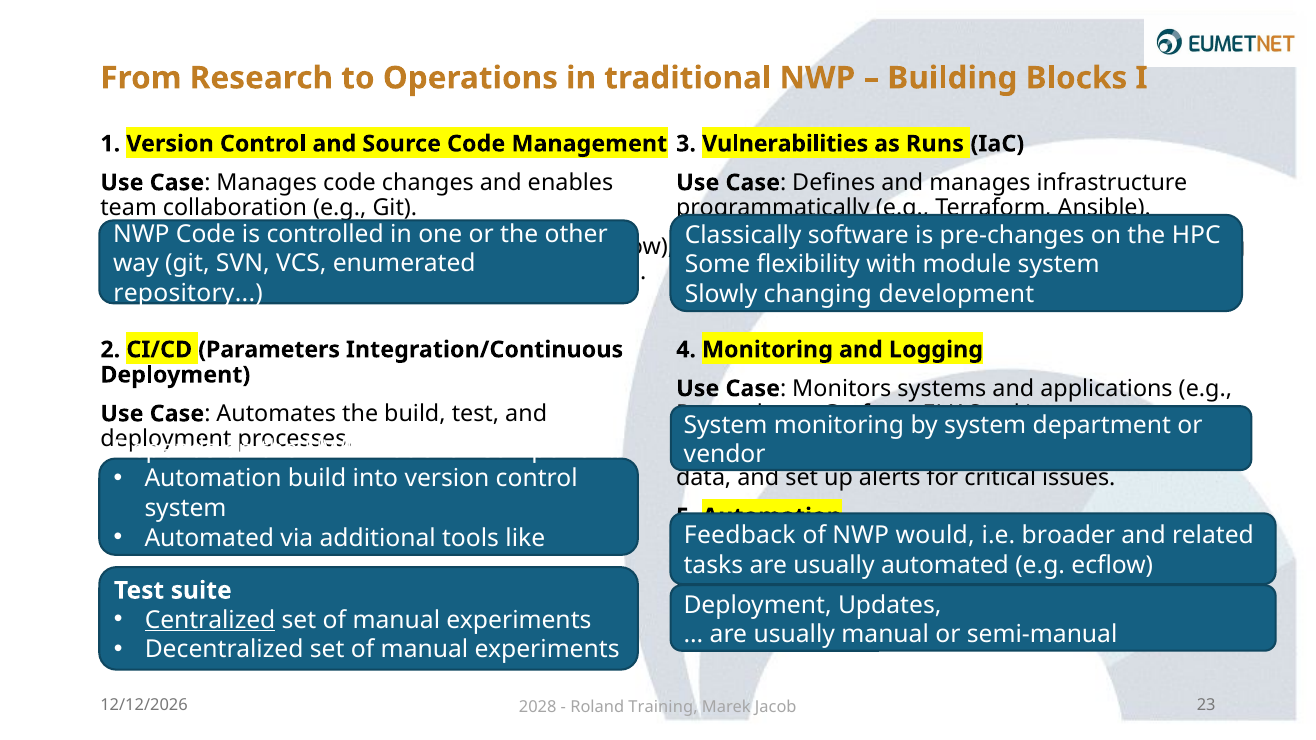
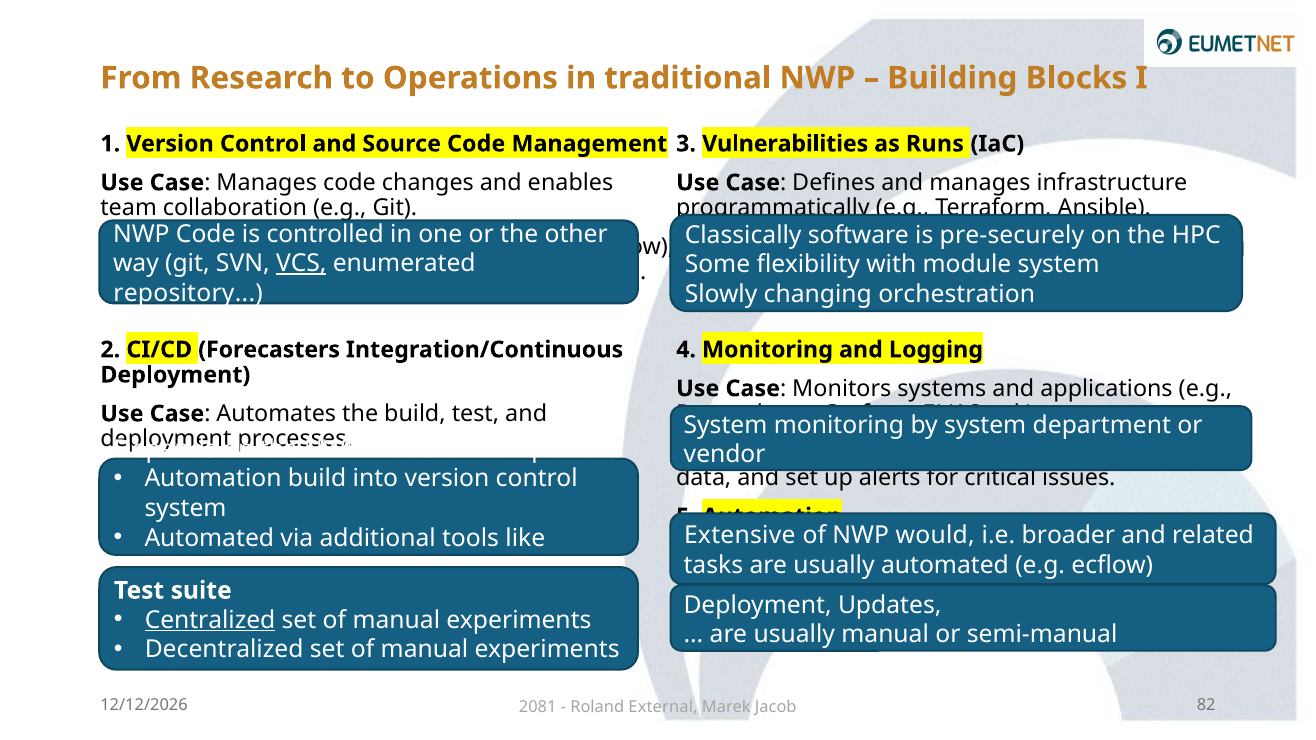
pre-changes: pre-changes -> pre-securely
VCS underline: none -> present
development: development -> orchestration
Parameters: Parameters -> Forecasters
Feedback: Feedback -> Extensive
23: 23 -> 82
2028: 2028 -> 2081
Training: Training -> External
